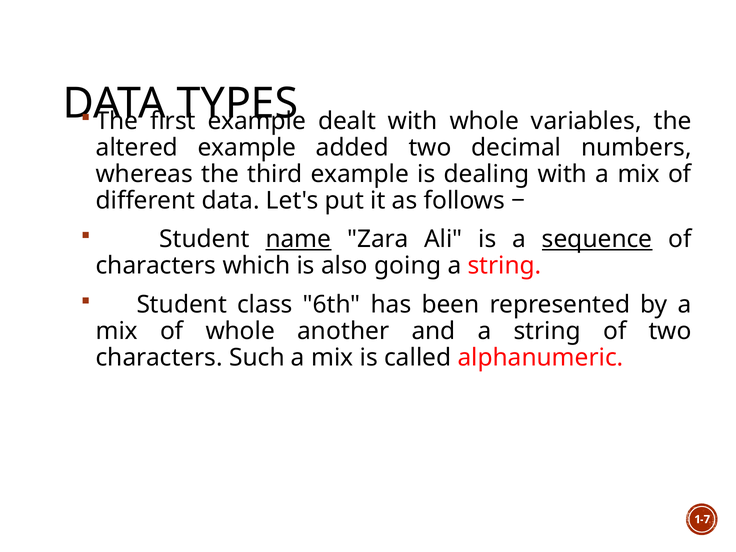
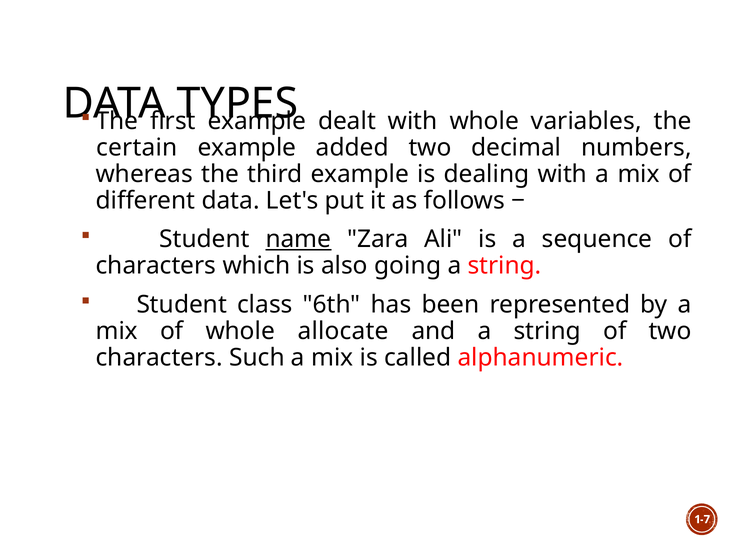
altered: altered -> certain
sequence underline: present -> none
another: another -> allocate
